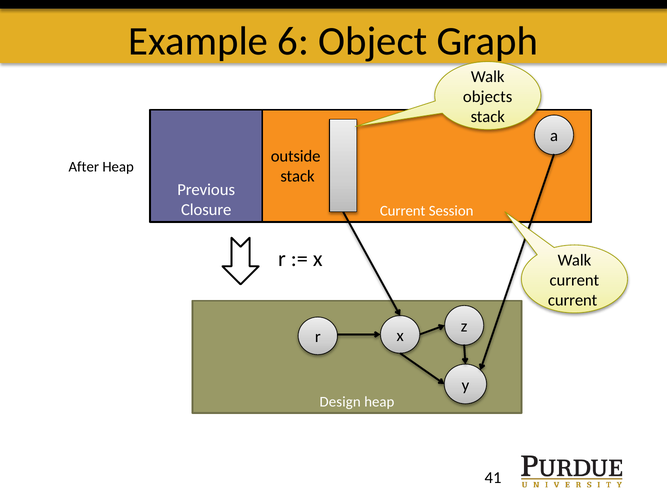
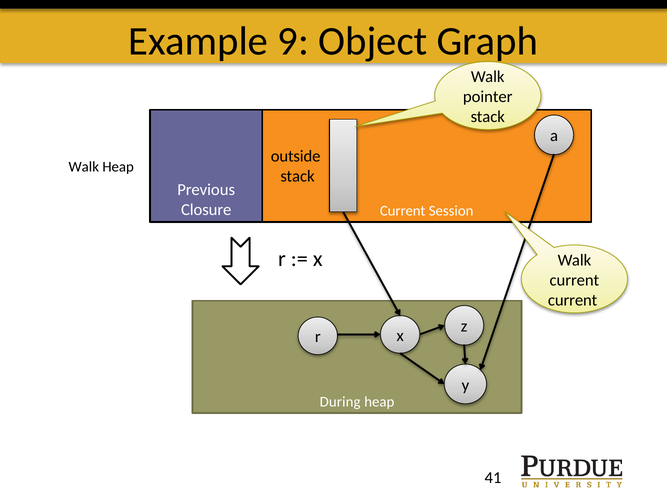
6: 6 -> 9
objects: objects -> pointer
After at (84, 167): After -> Walk
Design: Design -> During
